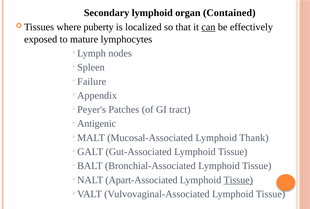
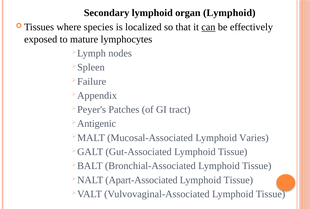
organ Contained: Contained -> Lymphoid
puberty: puberty -> species
Thank: Thank -> Varies
Tissue at (238, 180) underline: present -> none
